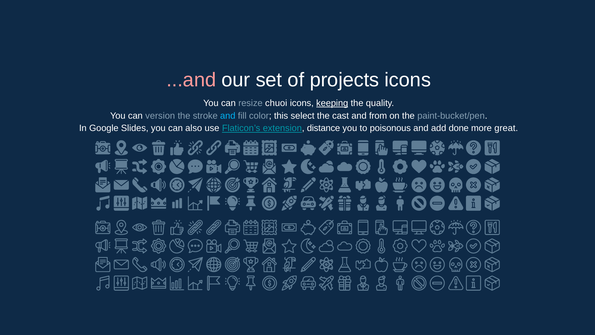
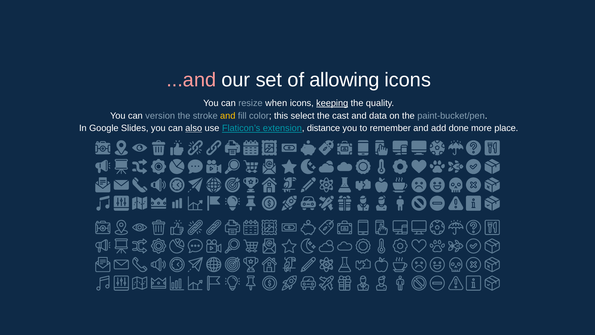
projects: projects -> allowing
chuoi: chuoi -> when
and at (228, 116) colour: light blue -> yellow
from: from -> data
also underline: none -> present
poisonous: poisonous -> remember
great: great -> place
